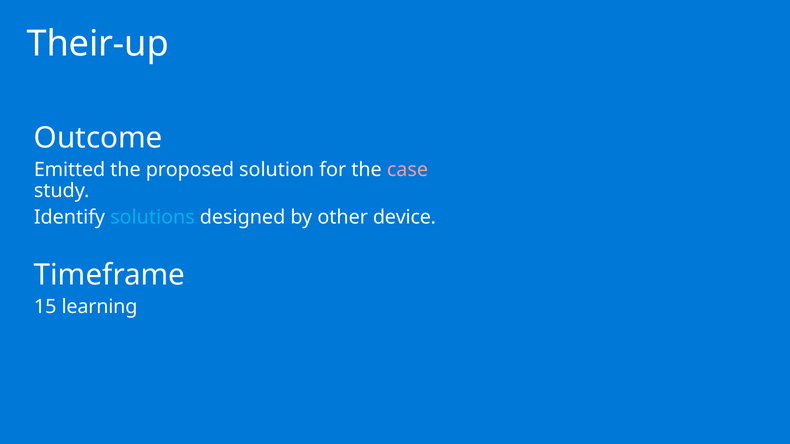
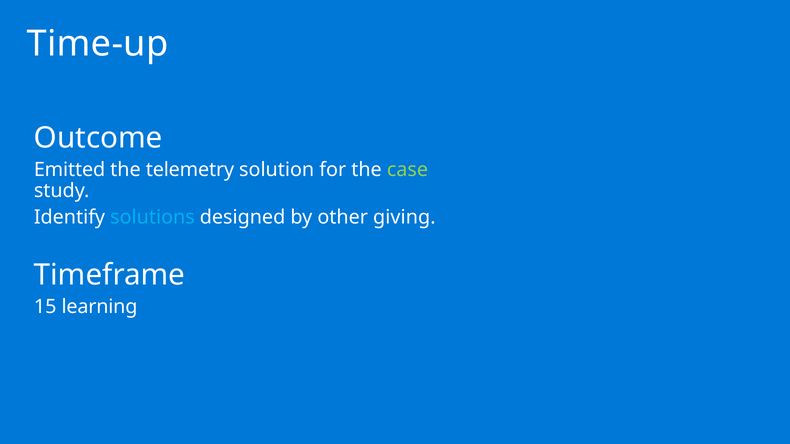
Their-up: Their-up -> Time-up
proposed: proposed -> telemetry
case colour: pink -> light green
device: device -> giving
